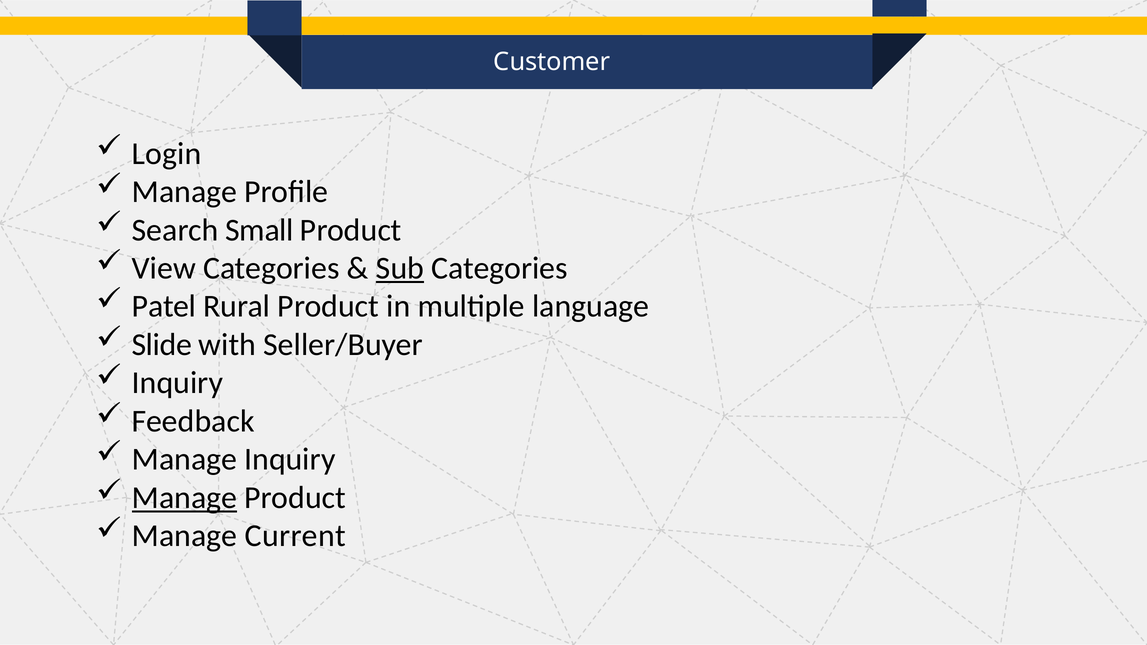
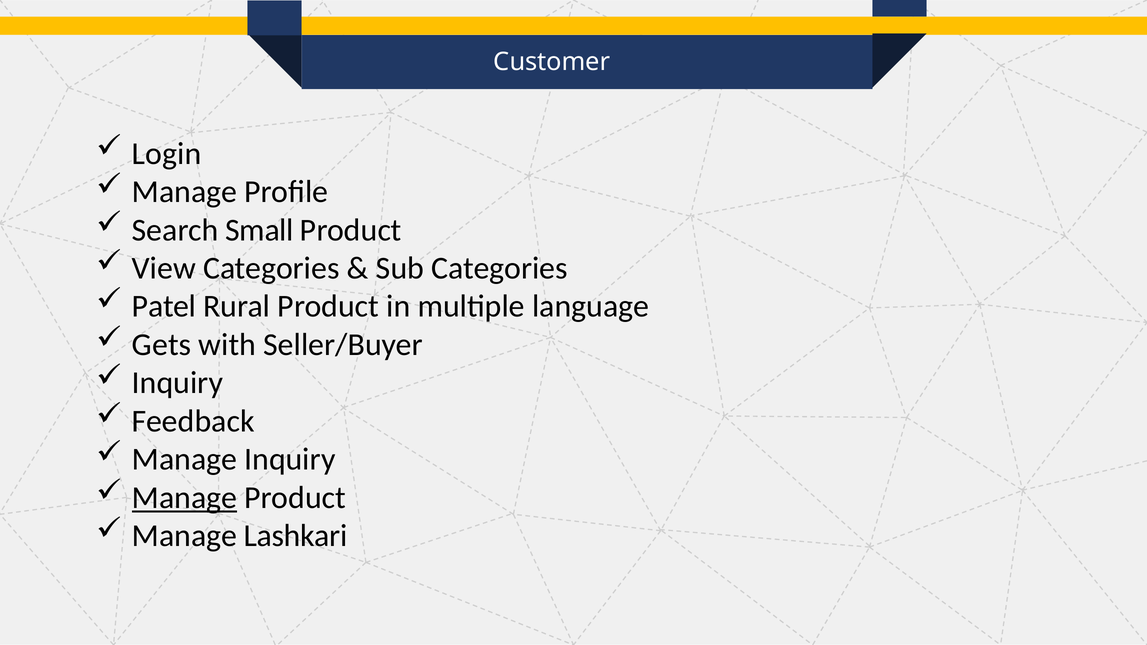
Sub underline: present -> none
Slide: Slide -> Gets
Current: Current -> Lashkari
